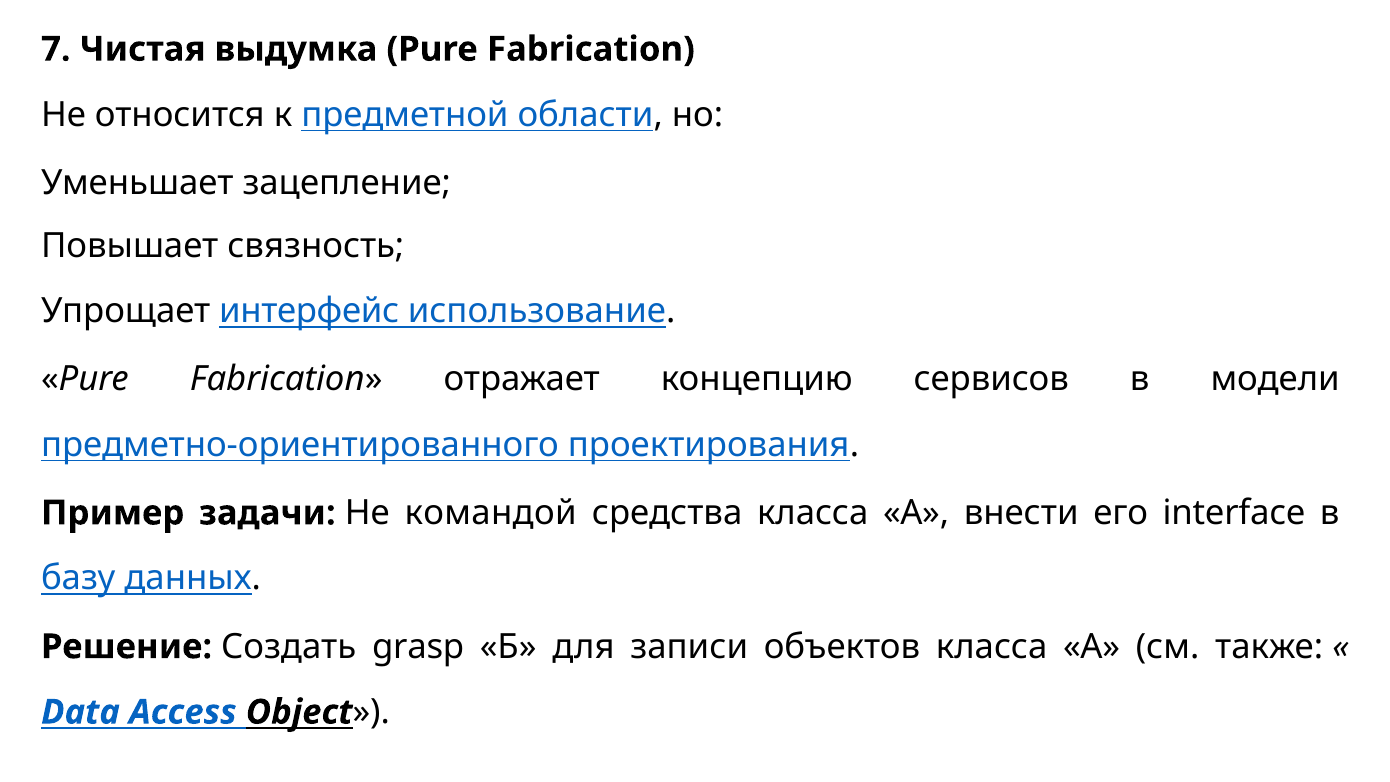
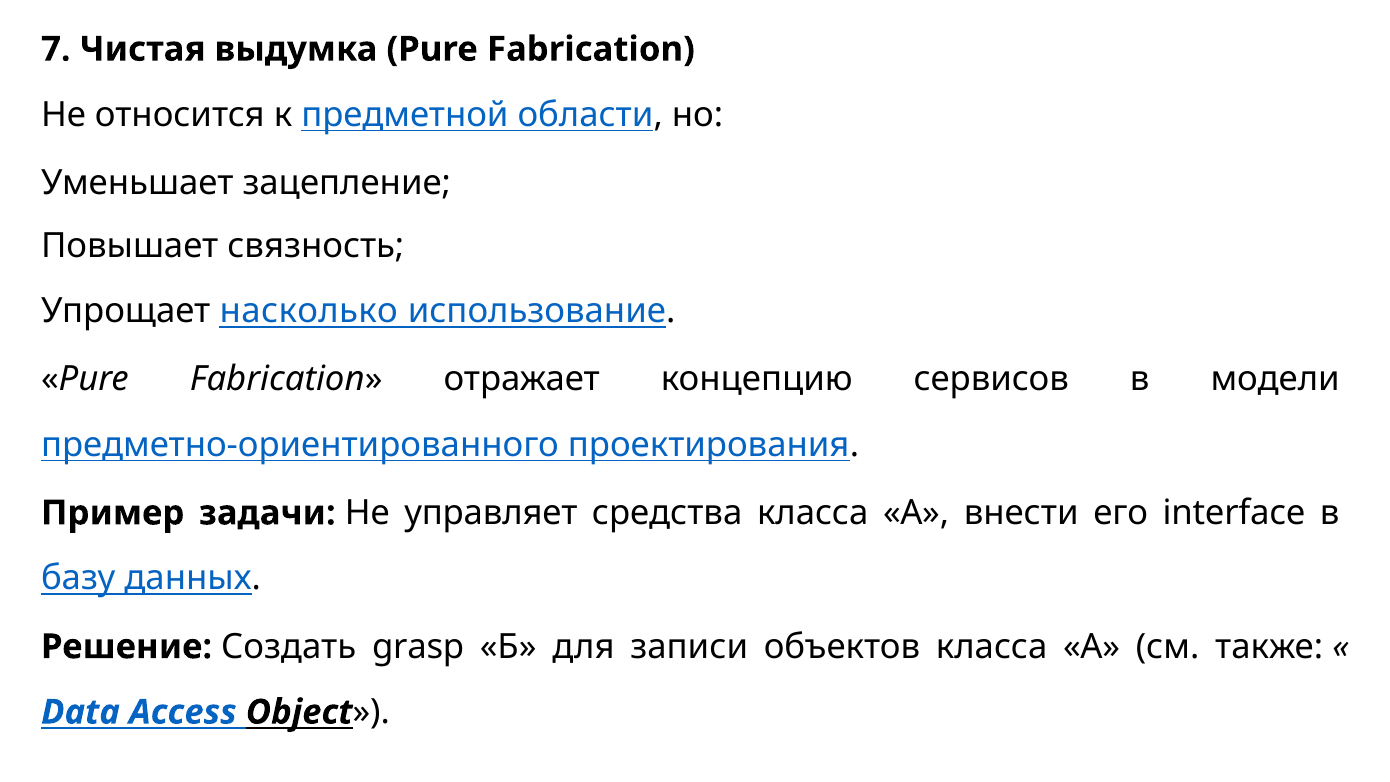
интерфейс: интерфейс -> насколько
командой: командой -> управляет
